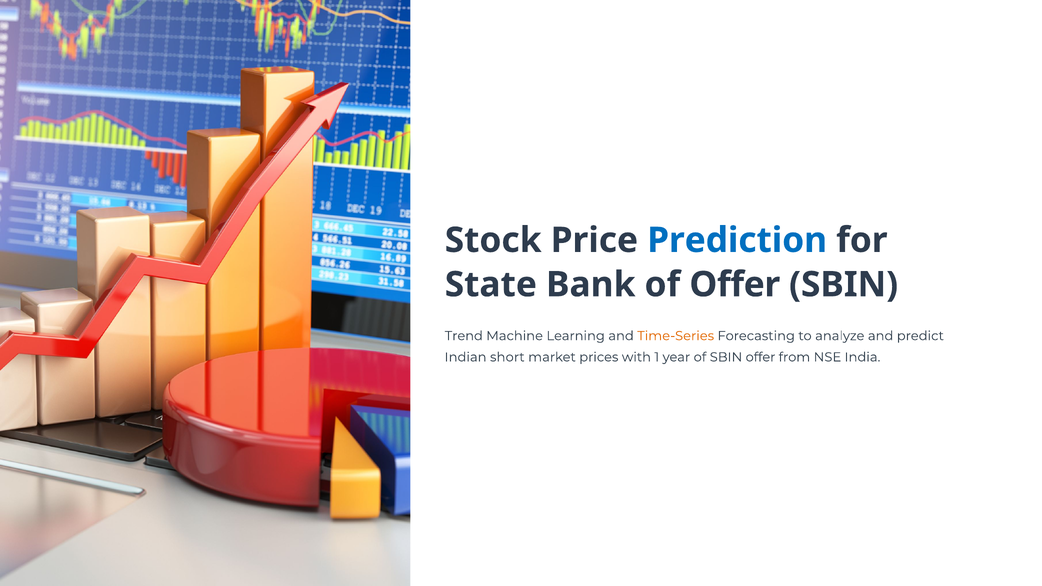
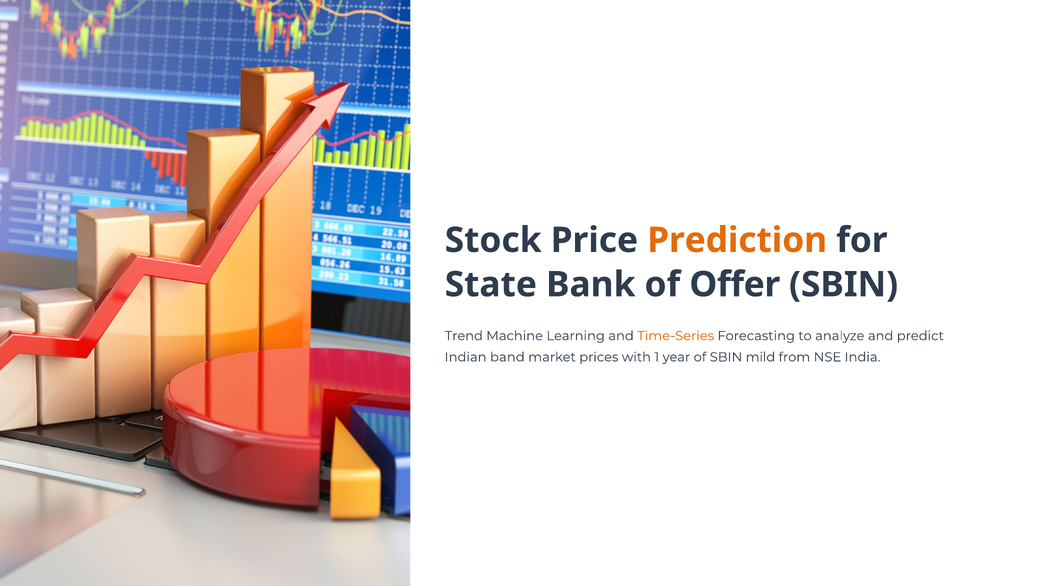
Prediction colour: blue -> orange
short: short -> band
SBIN offer: offer -> mild
